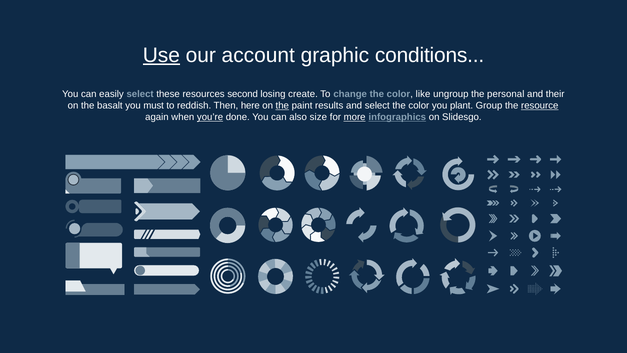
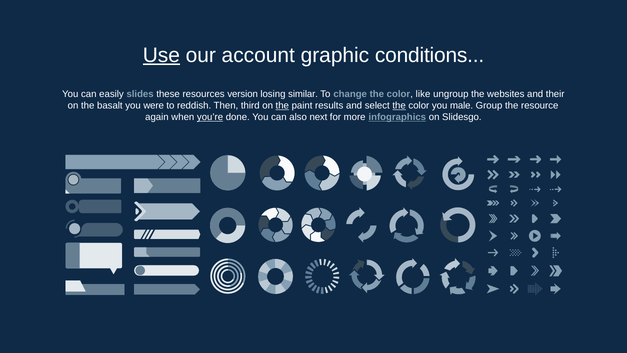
easily select: select -> slides
second: second -> version
create: create -> similar
personal: personal -> websites
must: must -> were
here: here -> third
the at (399, 106) underline: none -> present
plant: plant -> male
resource underline: present -> none
size: size -> next
more underline: present -> none
